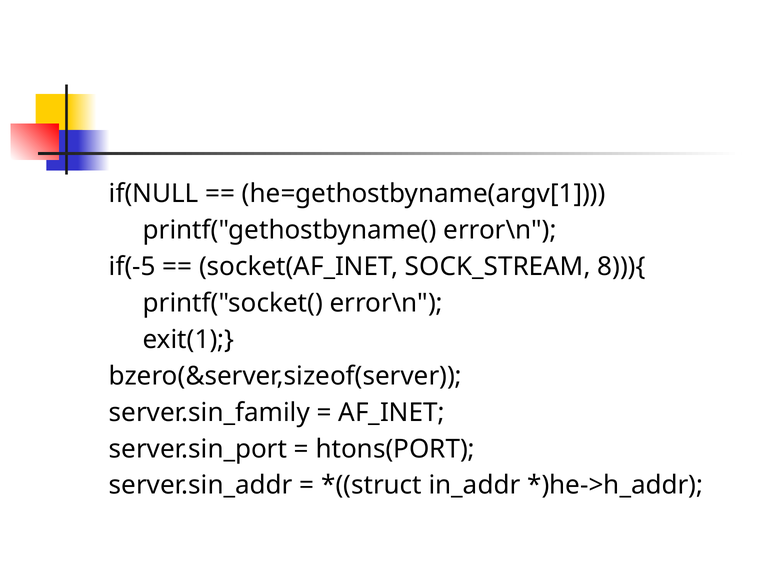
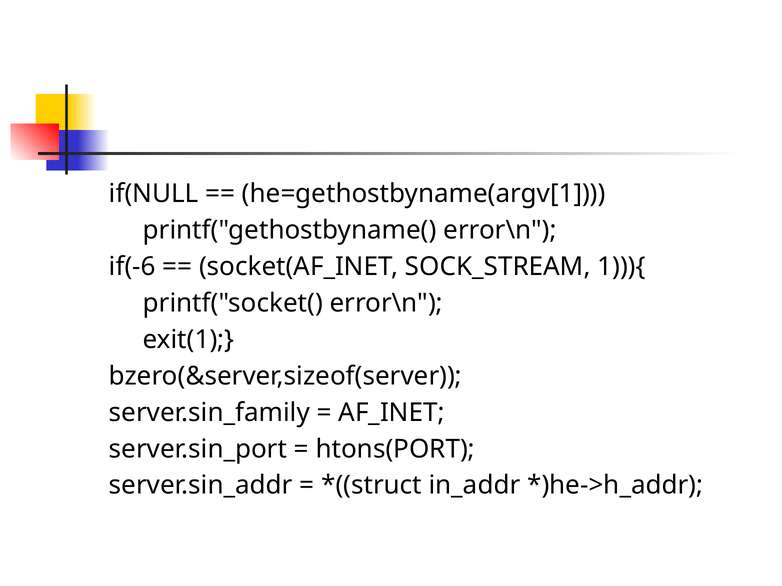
if(-5: if(-5 -> if(-6
8))){: 8))){ -> 1))){
